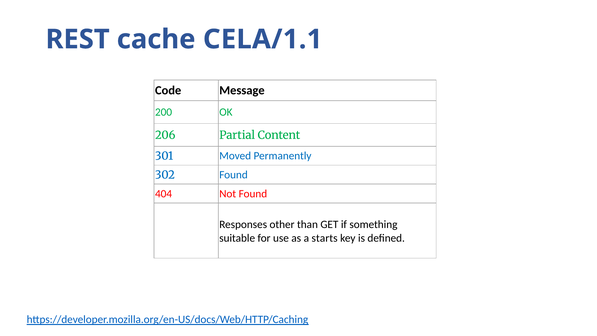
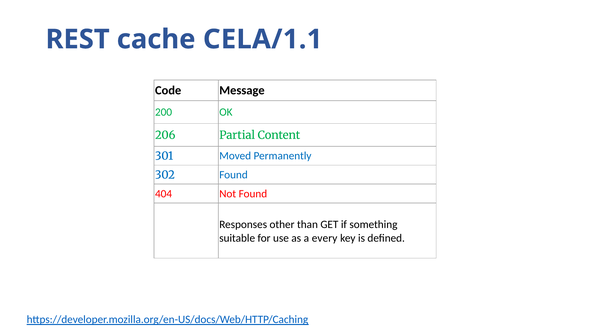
starts: starts -> every
